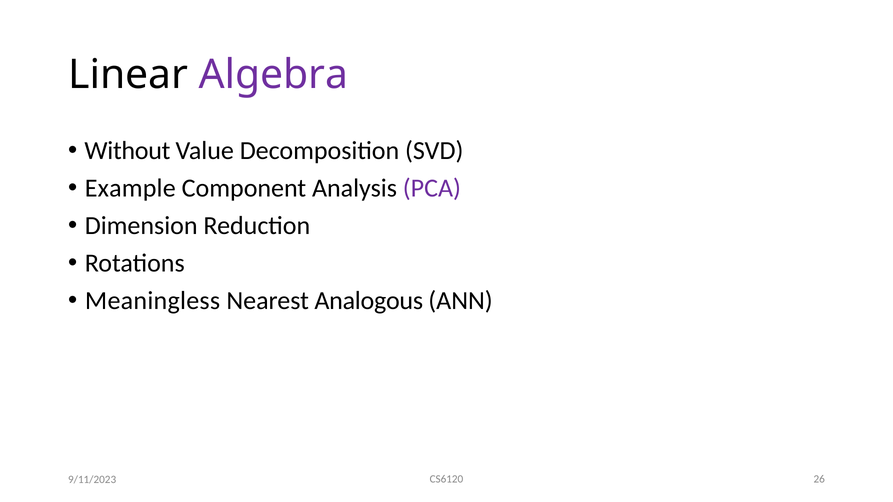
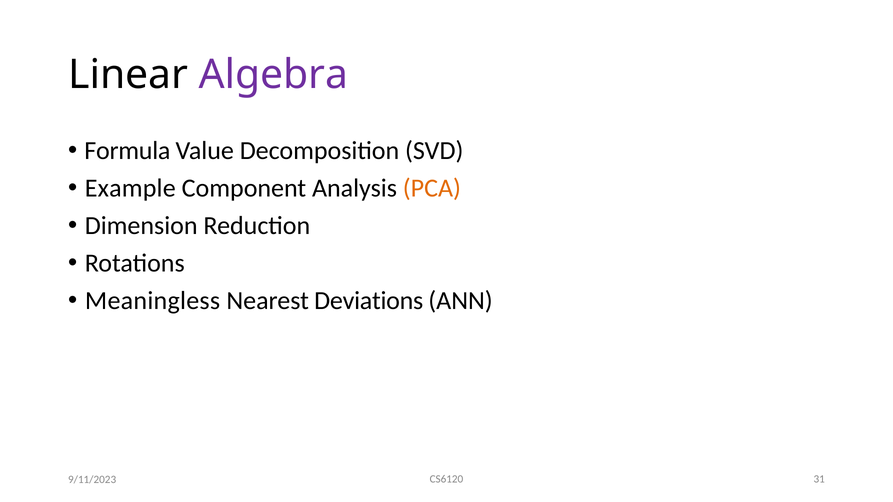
Without: Without -> Formula
PCA colour: purple -> orange
Analogous: Analogous -> Deviations
26: 26 -> 31
